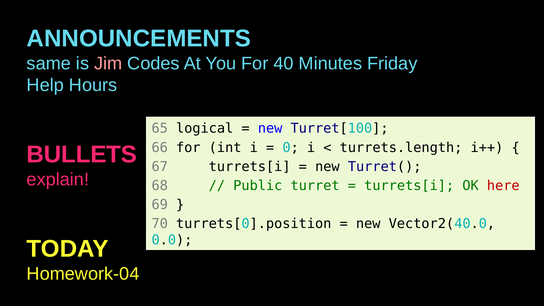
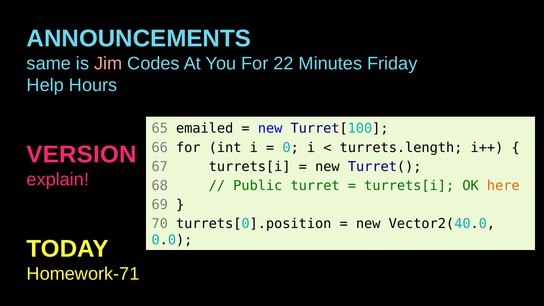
40: 40 -> 22
logical: logical -> emailed
BULLETS: BULLETS -> VERSION
here colour: red -> orange
Homework-04: Homework-04 -> Homework-71
